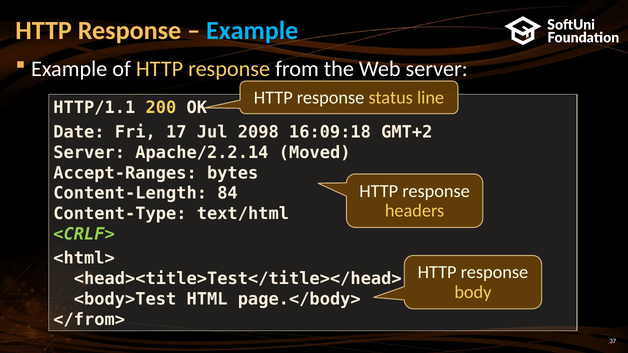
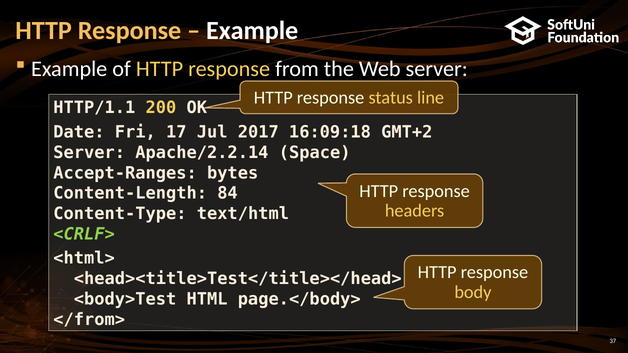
Example at (252, 31) colour: light blue -> white
2098: 2098 -> 2017
Moved: Moved -> Space
